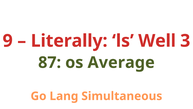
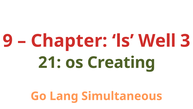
Literally: Literally -> Chapter
87: 87 -> 21
Average: Average -> Creating
